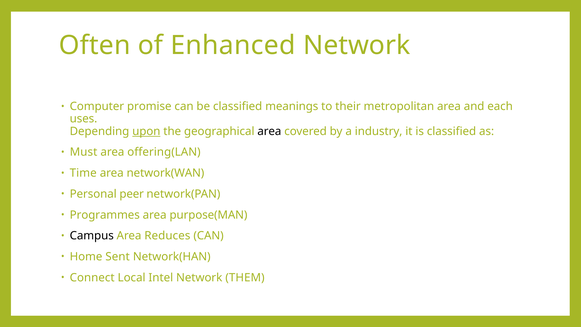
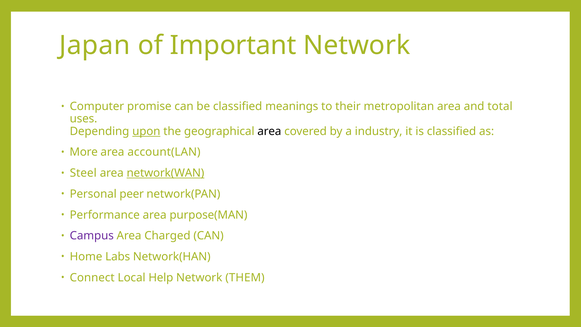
Often: Often -> Japan
Enhanced: Enhanced -> Important
each: each -> total
Must: Must -> More
offering(LAN: offering(LAN -> account(LAN
Time: Time -> Steel
network(WAN underline: none -> present
Programmes: Programmes -> Performance
Campus colour: black -> purple
Reduces: Reduces -> Charged
Sent: Sent -> Labs
Intel: Intel -> Help
